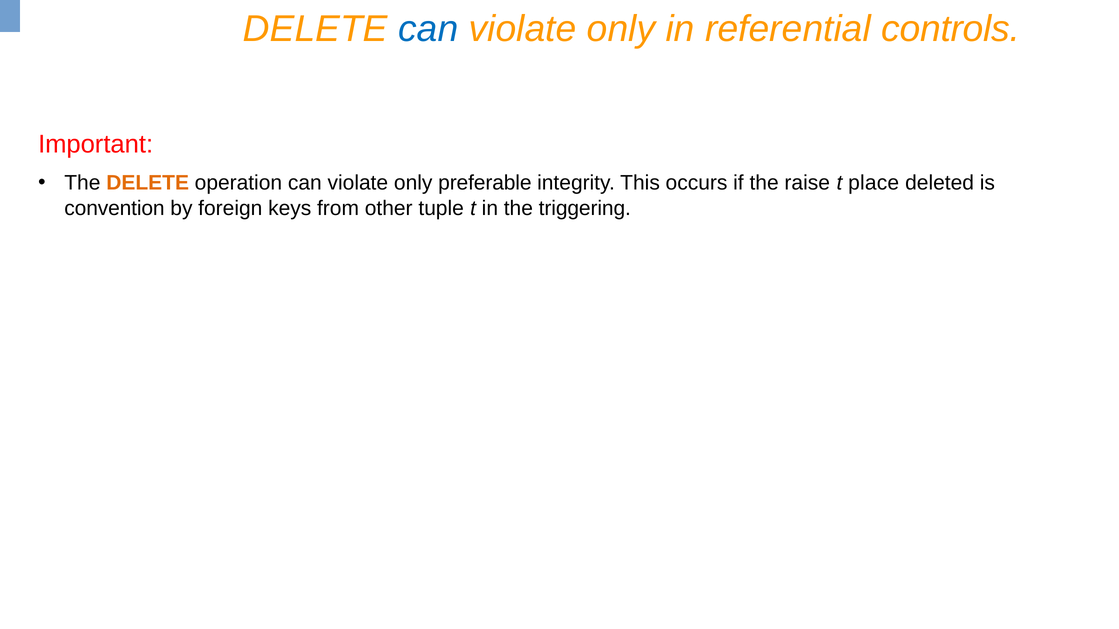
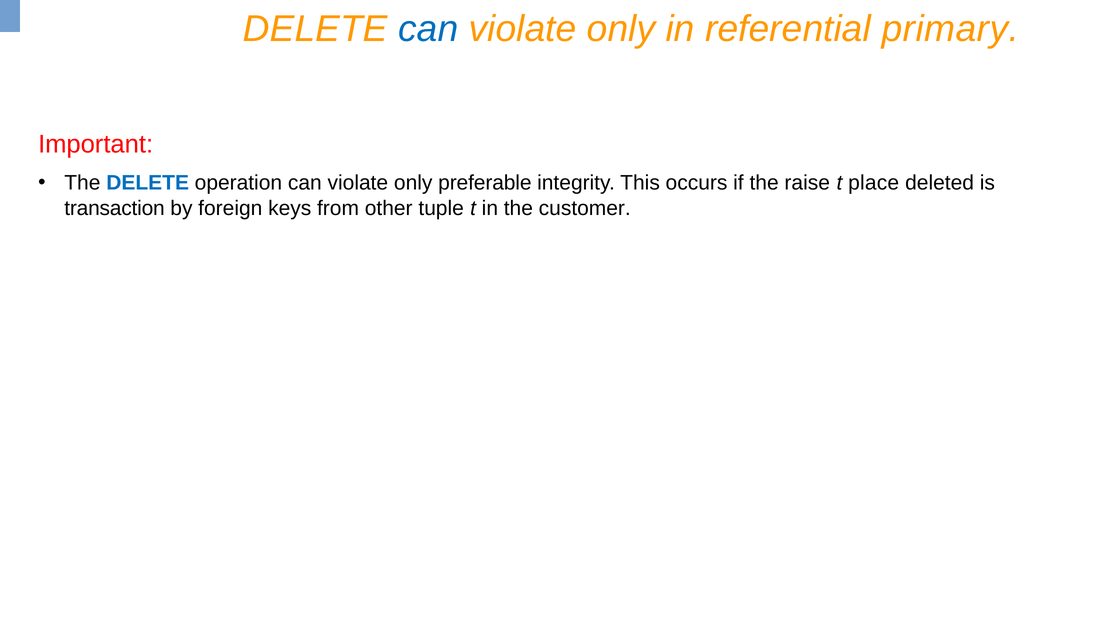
controls: controls -> primary
DELETE at (148, 183) colour: orange -> blue
convention: convention -> transaction
triggering: triggering -> customer
